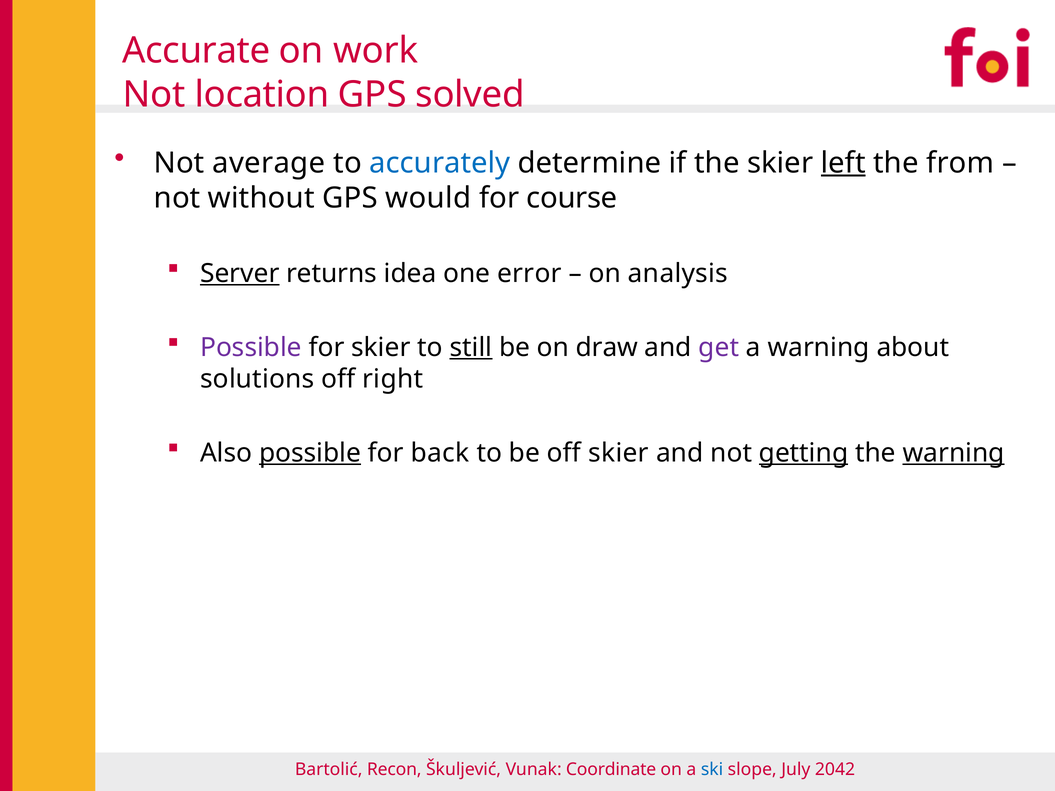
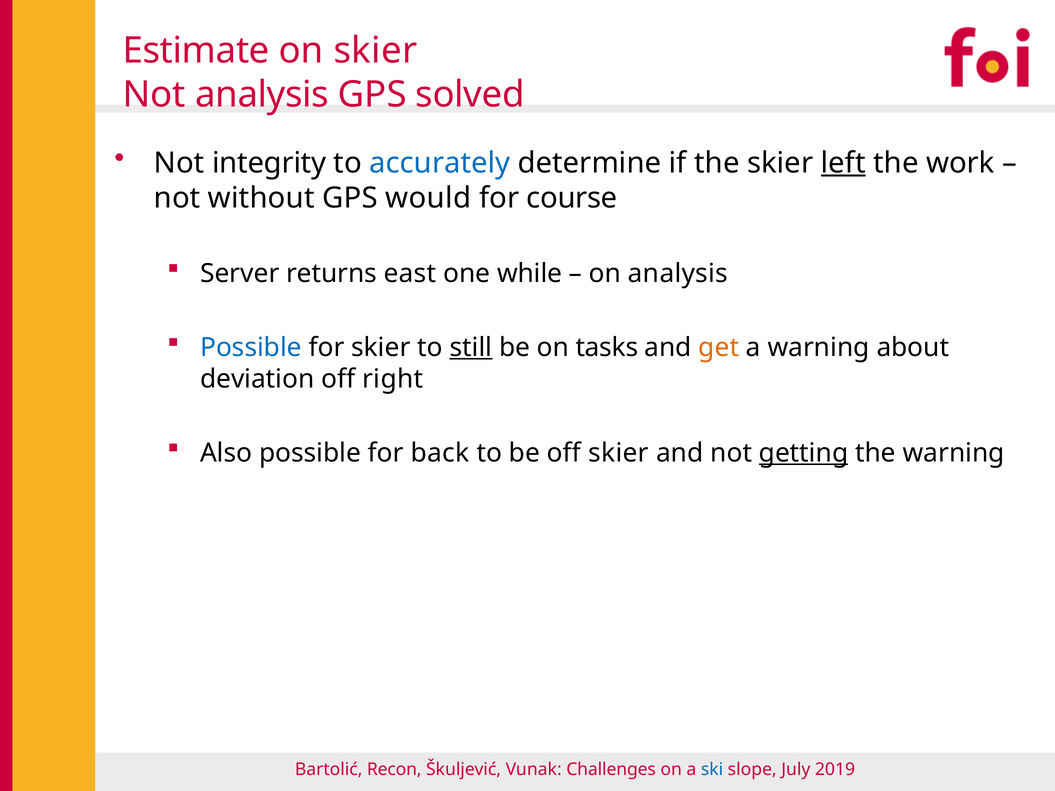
Accurate: Accurate -> Estimate
on work: work -> skier
Not location: location -> analysis
average: average -> integrity
from: from -> work
Server underline: present -> none
idea: idea -> east
error: error -> while
Possible at (251, 348) colour: purple -> blue
draw: draw -> tasks
get colour: purple -> orange
solutions: solutions -> deviation
possible at (310, 453) underline: present -> none
warning at (954, 453) underline: present -> none
Coordinate: Coordinate -> Challenges
2042: 2042 -> 2019
